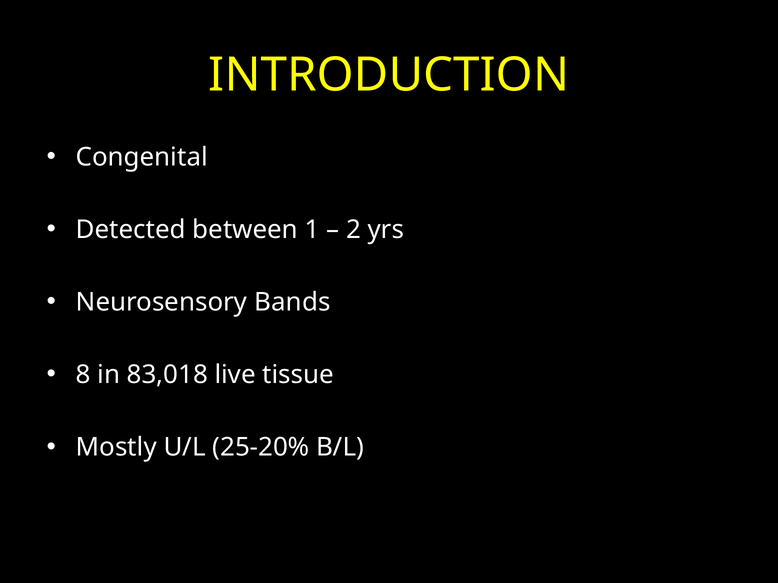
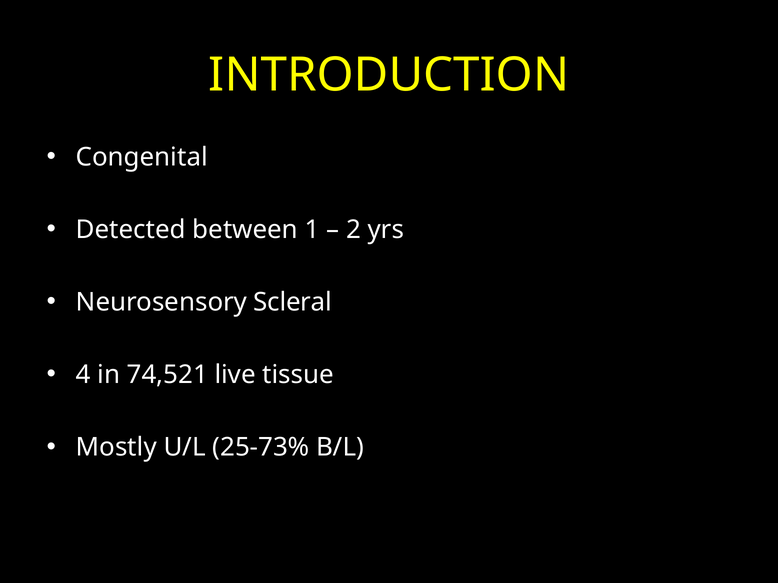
Bands: Bands -> Scleral
8: 8 -> 4
83,018: 83,018 -> 74,521
25-20%: 25-20% -> 25-73%
